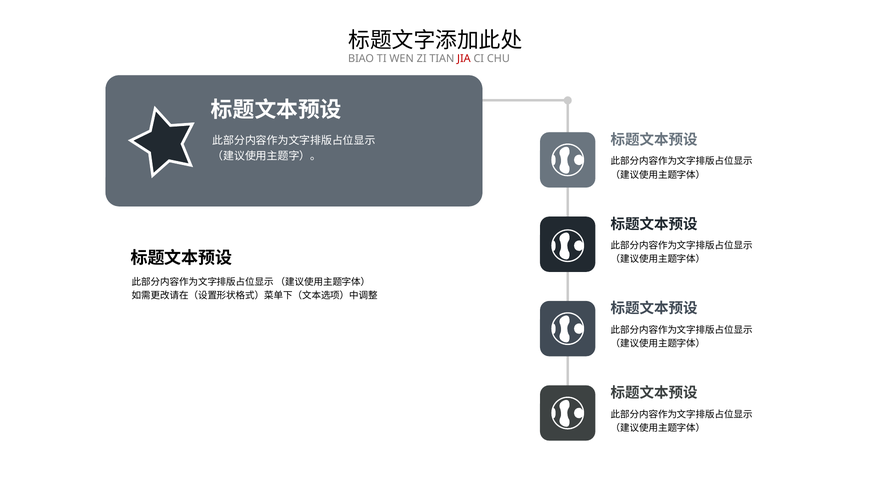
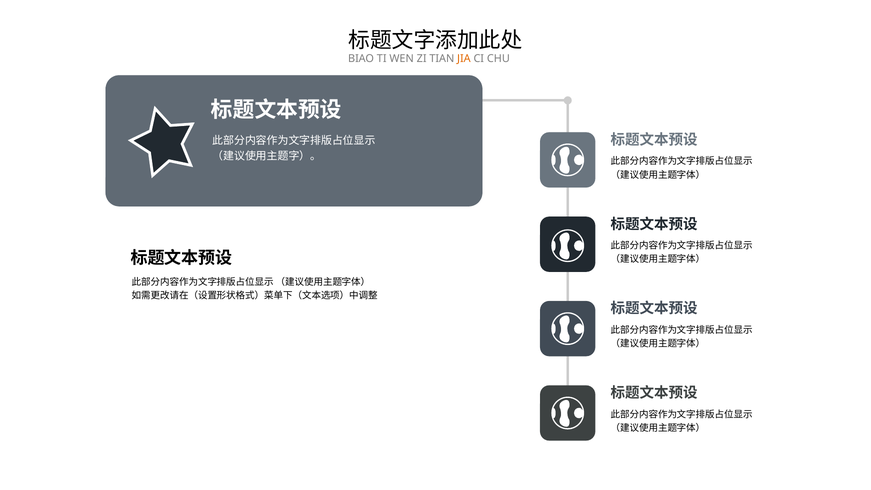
JIA colour: red -> orange
